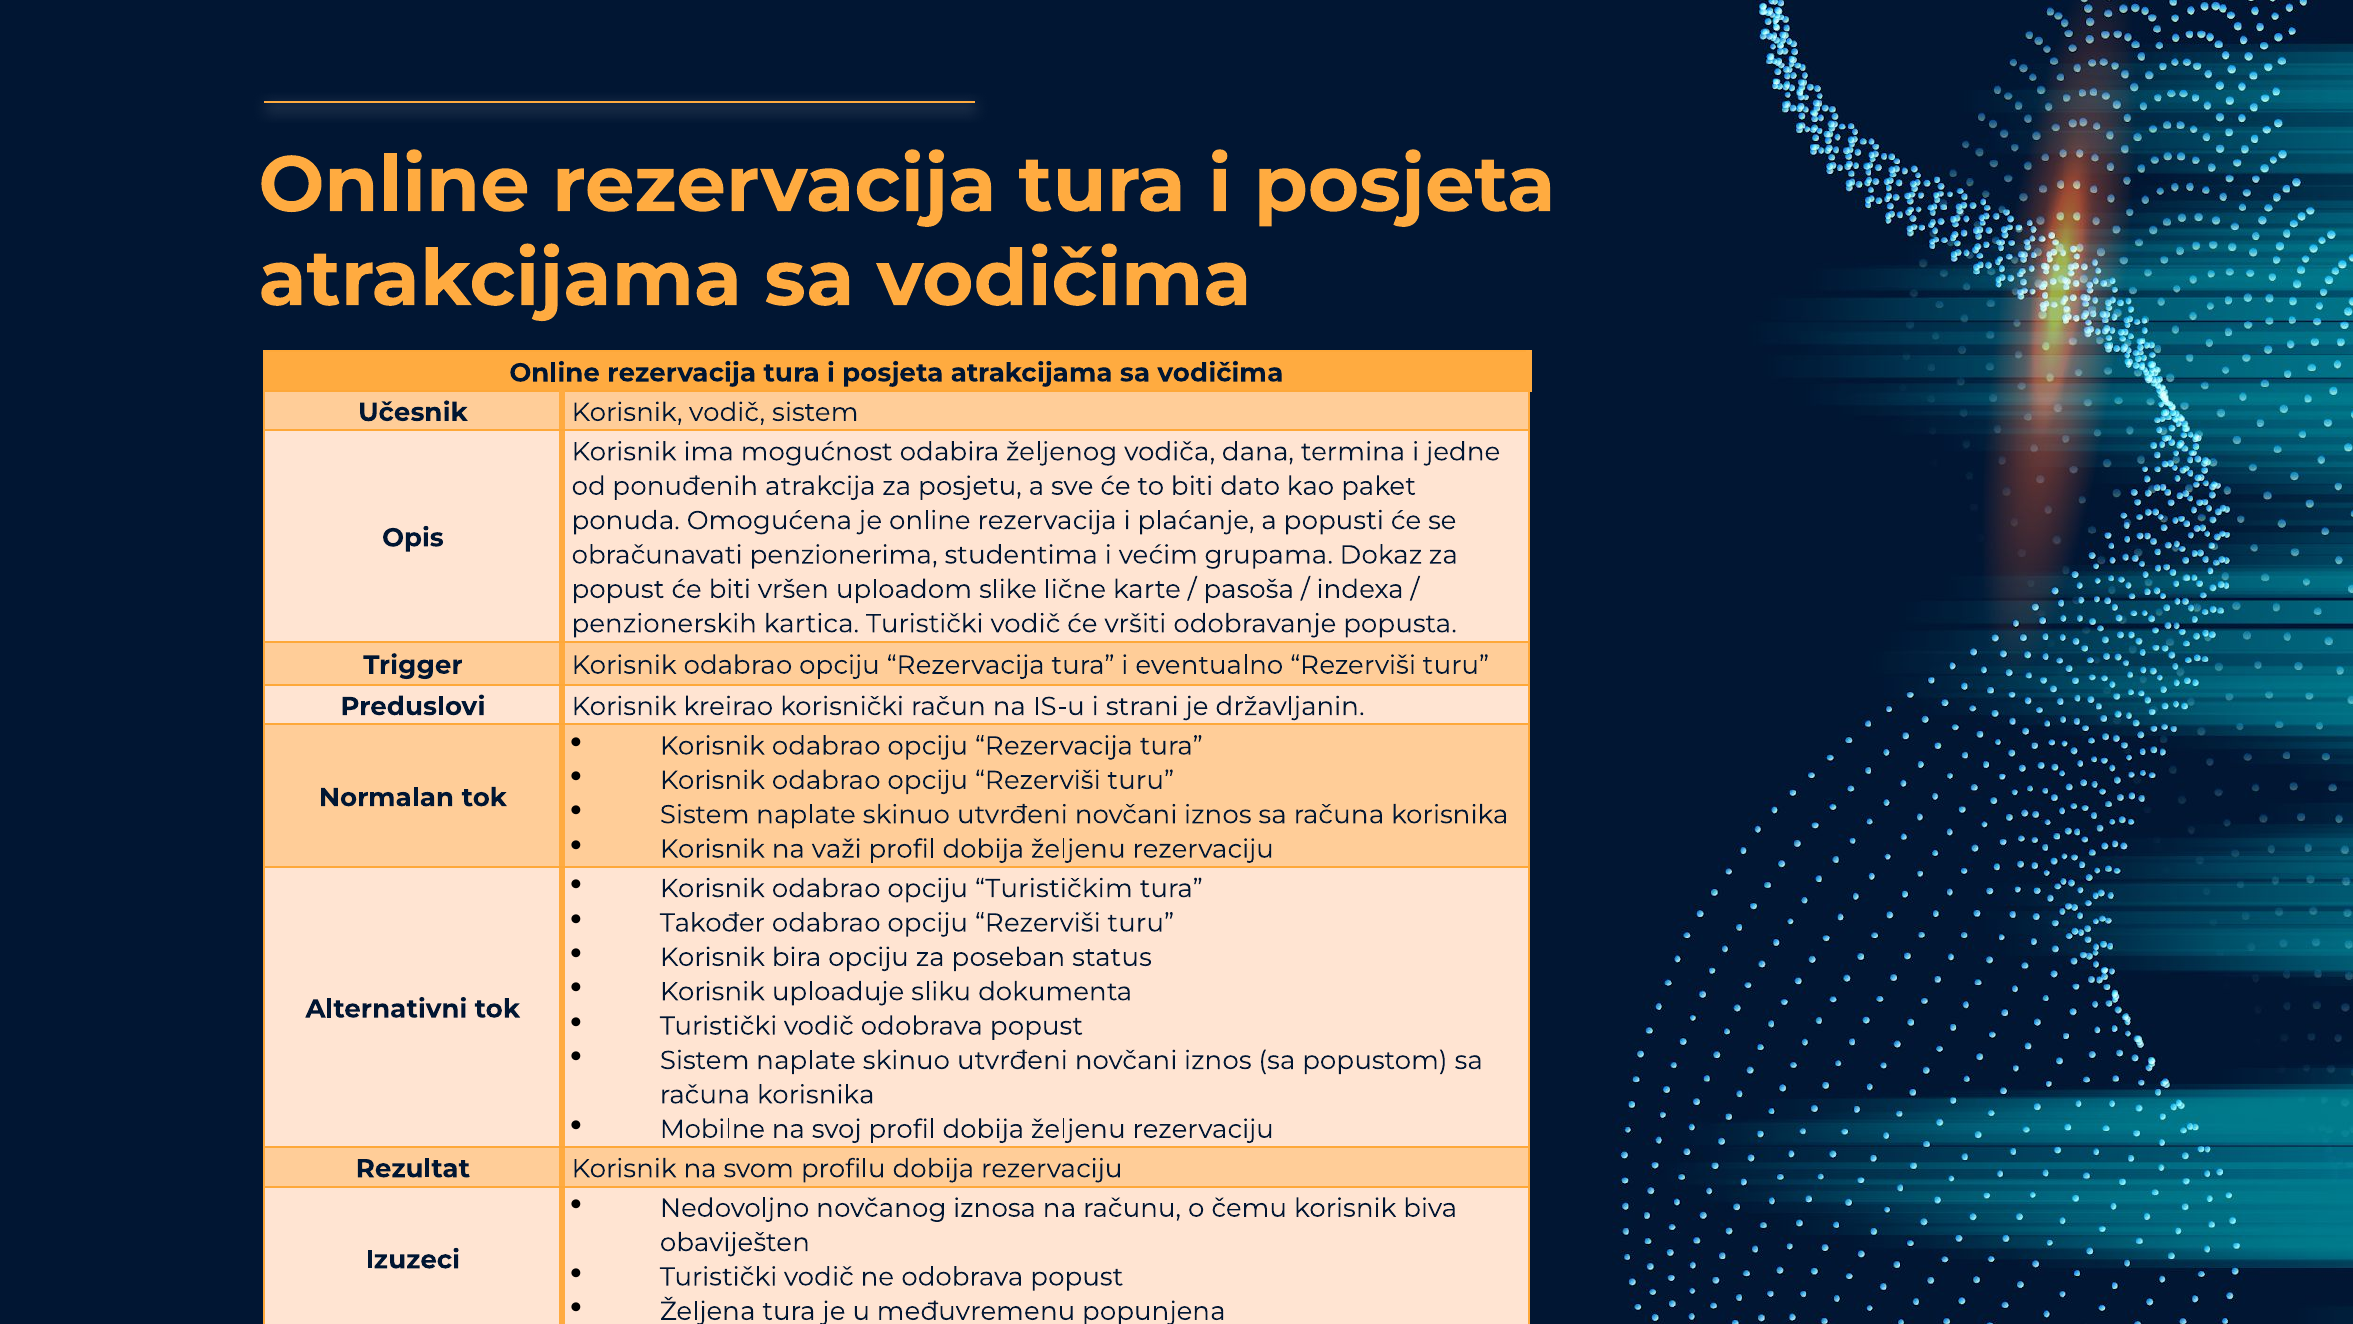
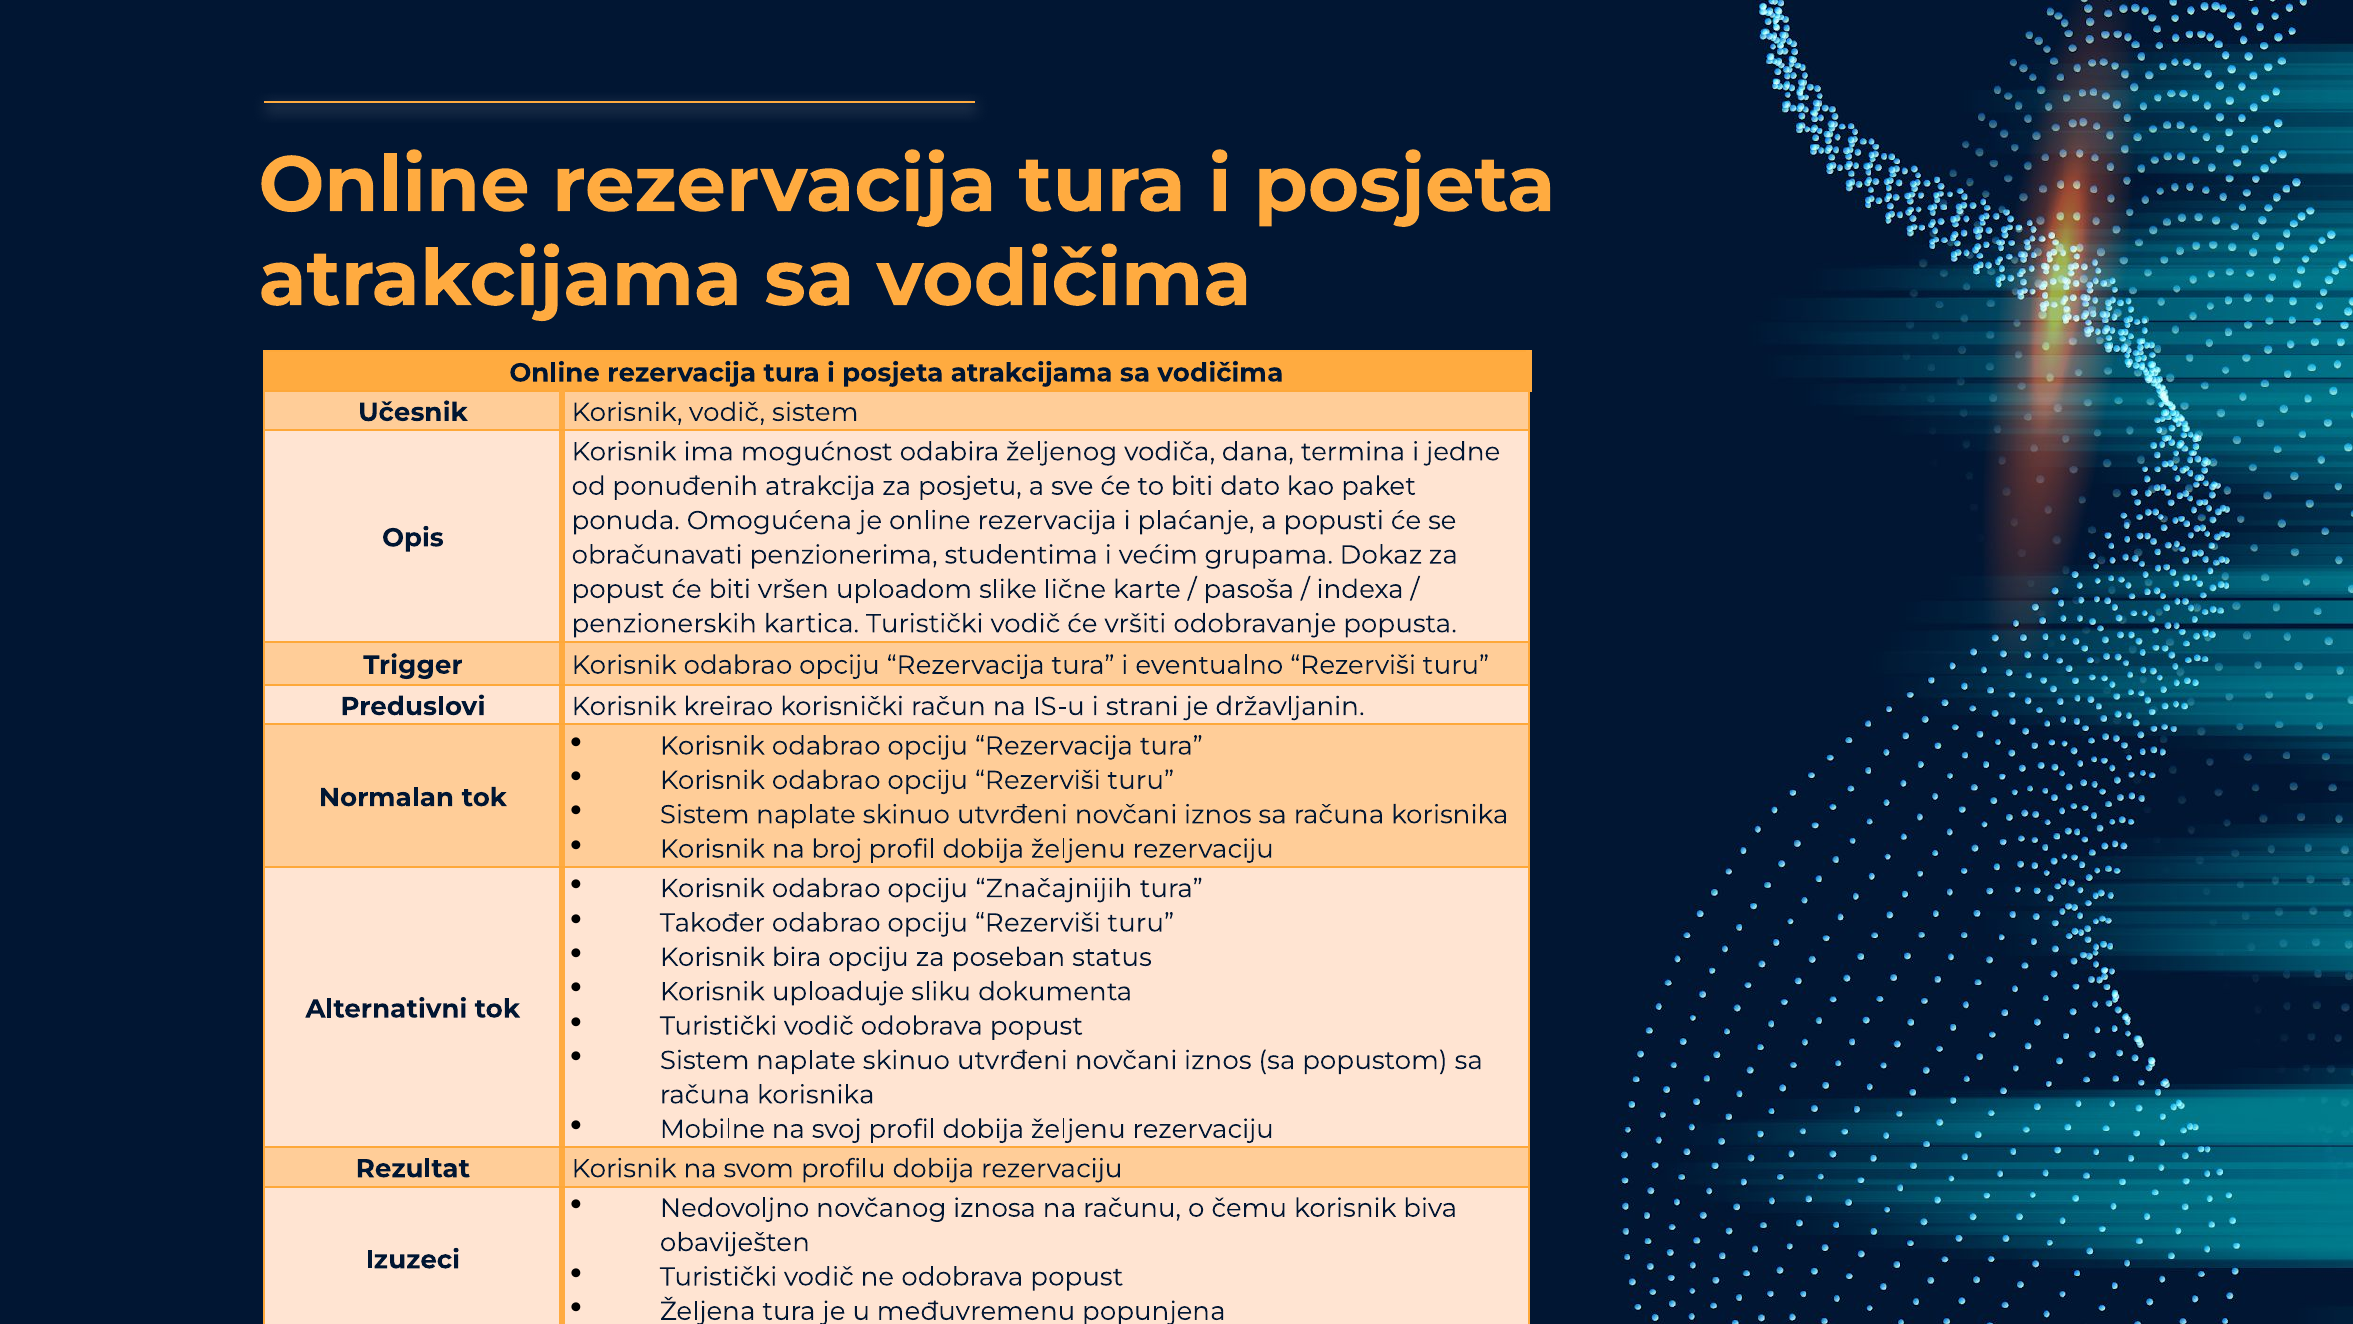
važi: važi -> broj
Turističkim: Turističkim -> Značajnijih
